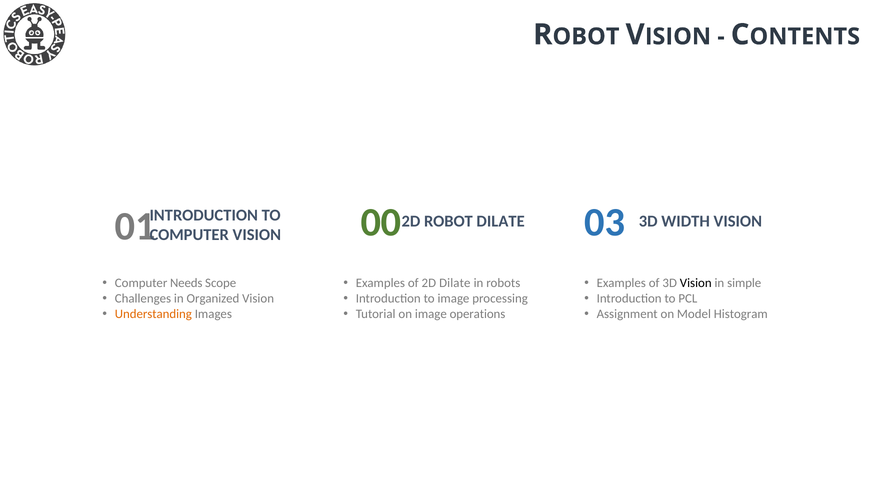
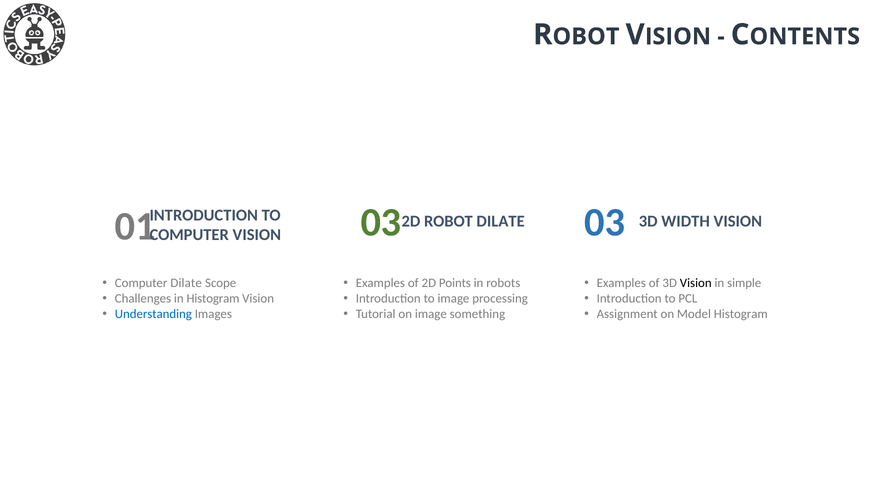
VISION 00: 00 -> 03
Computer Needs: Needs -> Dilate
2D Dilate: Dilate -> Points
in Organized: Organized -> Histogram
Understanding colour: orange -> blue
operations: operations -> something
